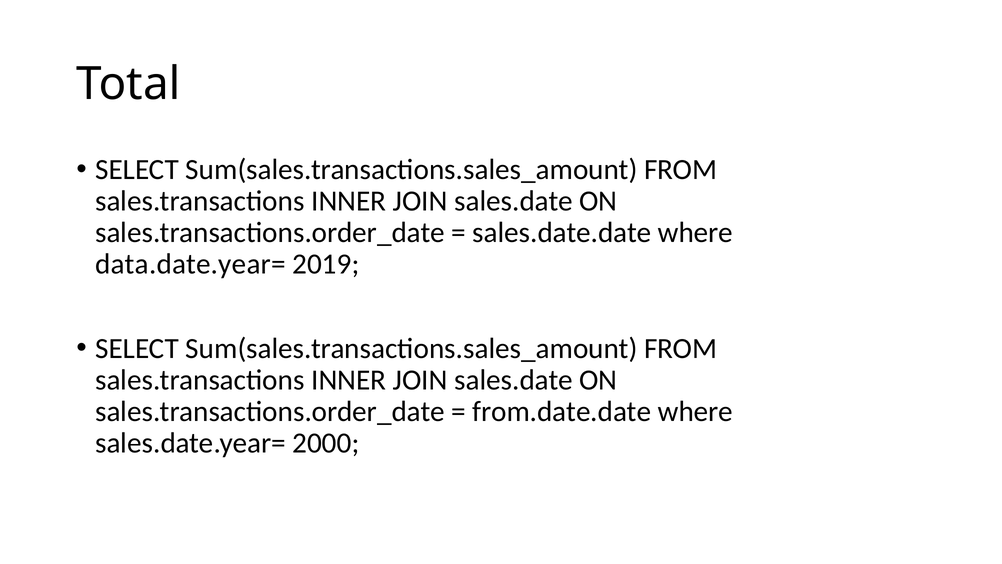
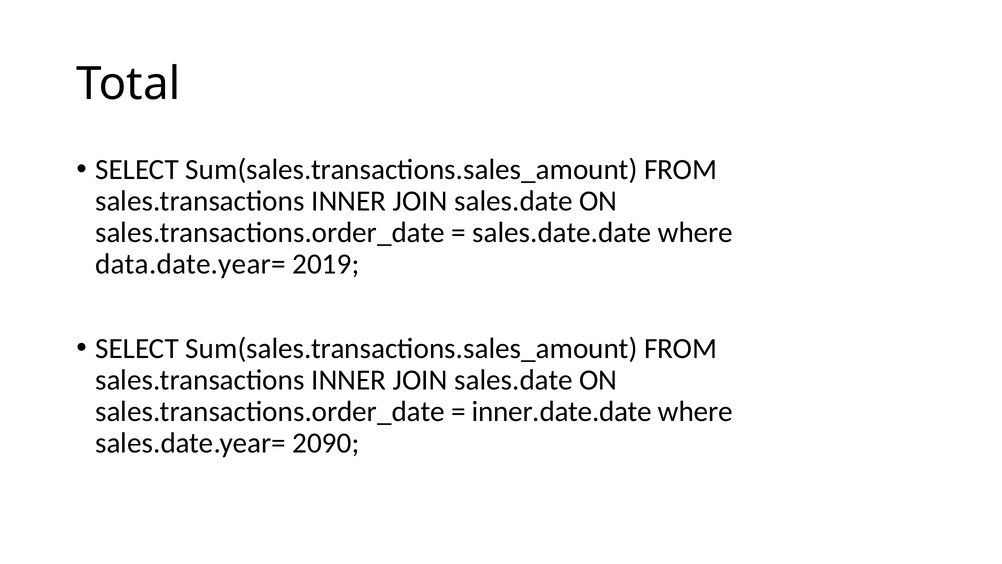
from.date.date: from.date.date -> inner.date.date
2000: 2000 -> 2090
